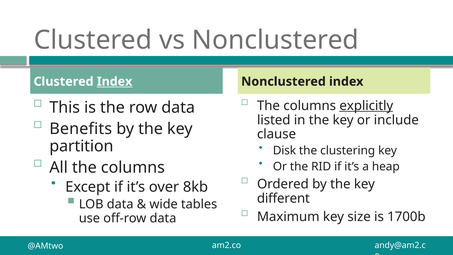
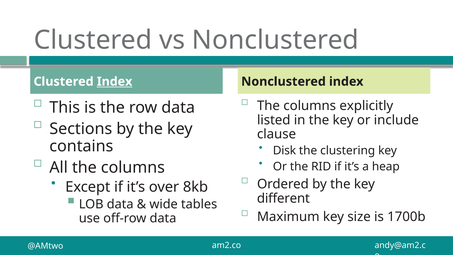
explicitly underline: present -> none
Benefits: Benefits -> Sections
partition: partition -> contains
